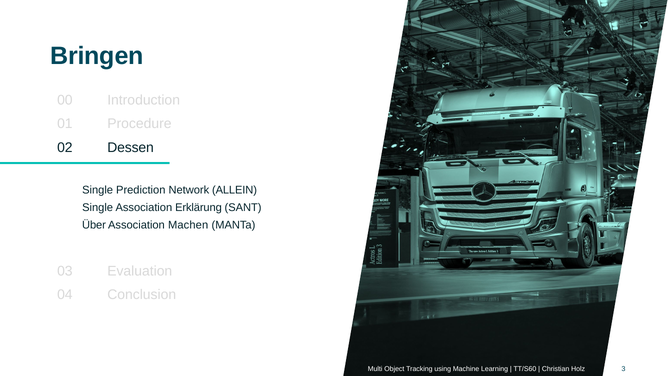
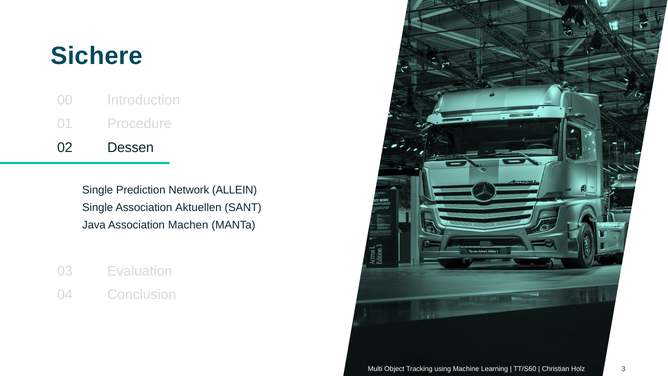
Bringen: Bringen -> Sichere
Erklärung: Erklärung -> Aktuellen
Über: Über -> Java
